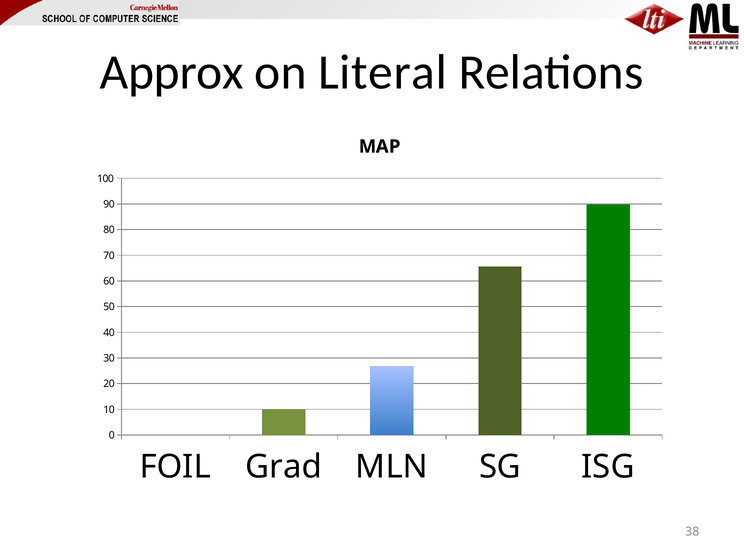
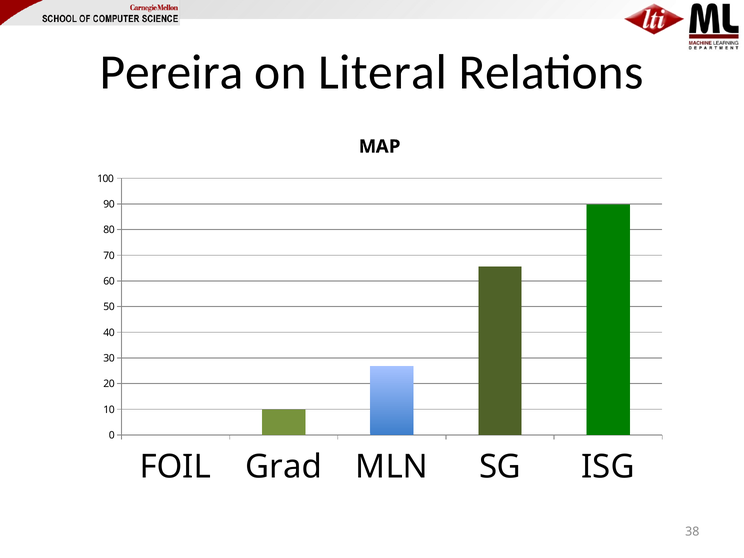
Approx: Approx -> Pereira
